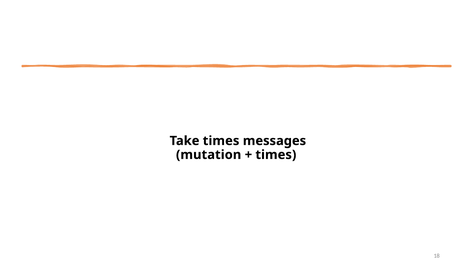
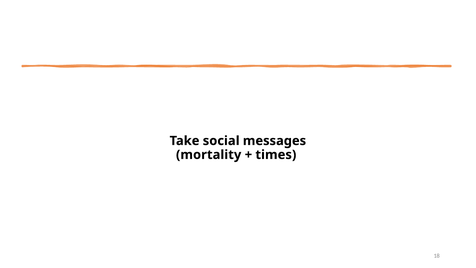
Take times: times -> social
mutation: mutation -> mortality
